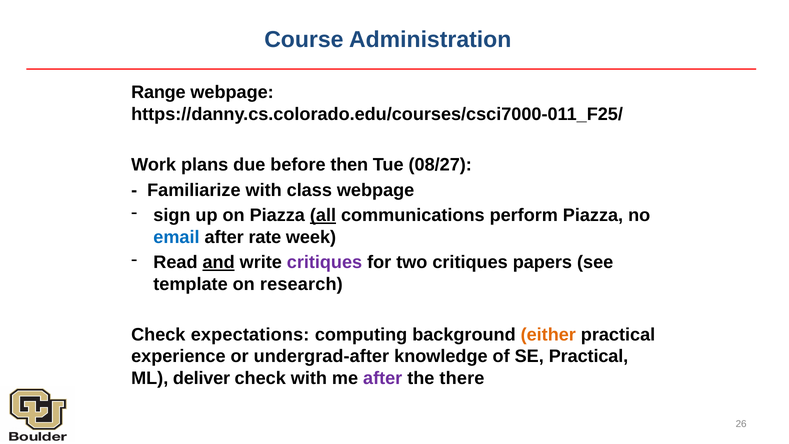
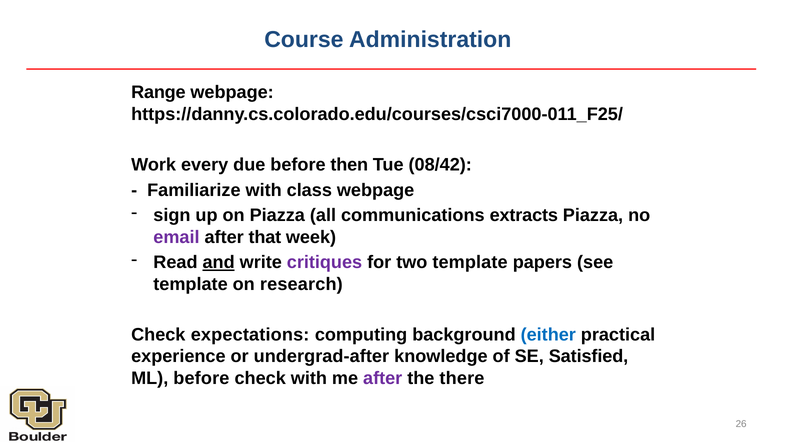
plans: plans -> every
08/27: 08/27 -> 08/42
all underline: present -> none
perform: perform -> extracts
email colour: blue -> purple
rate: rate -> that
two critiques: critiques -> template
either colour: orange -> blue
SE Practical: Practical -> Satisfied
ML deliver: deliver -> before
